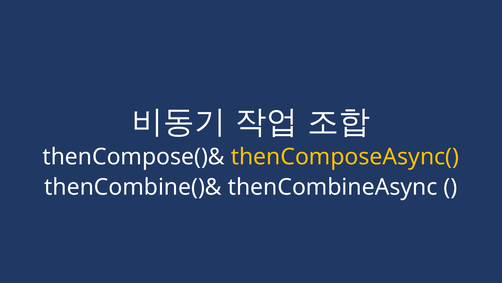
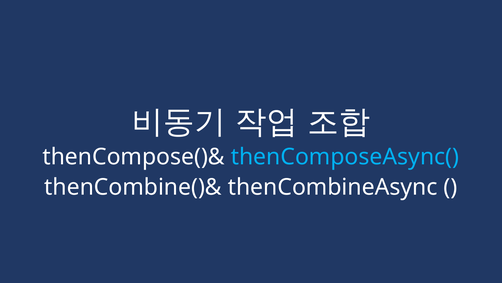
thenComposeAsync( colour: yellow -> light blue
